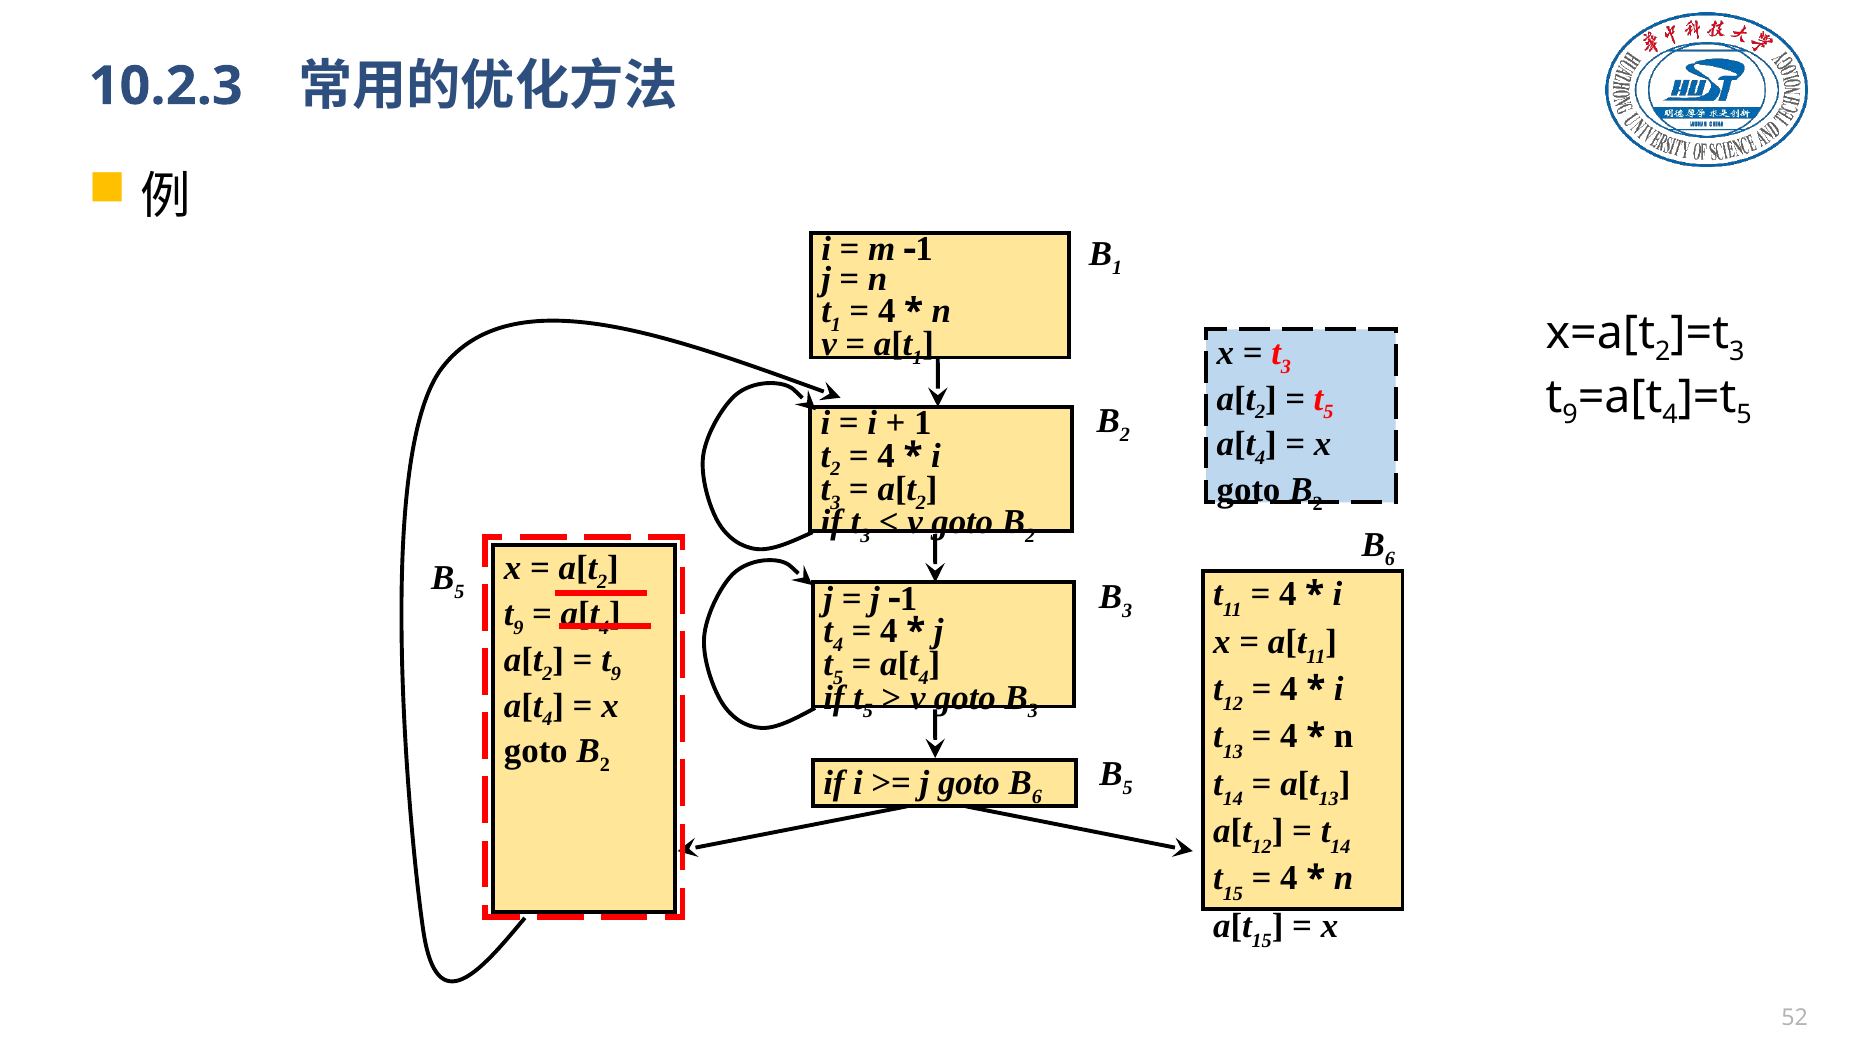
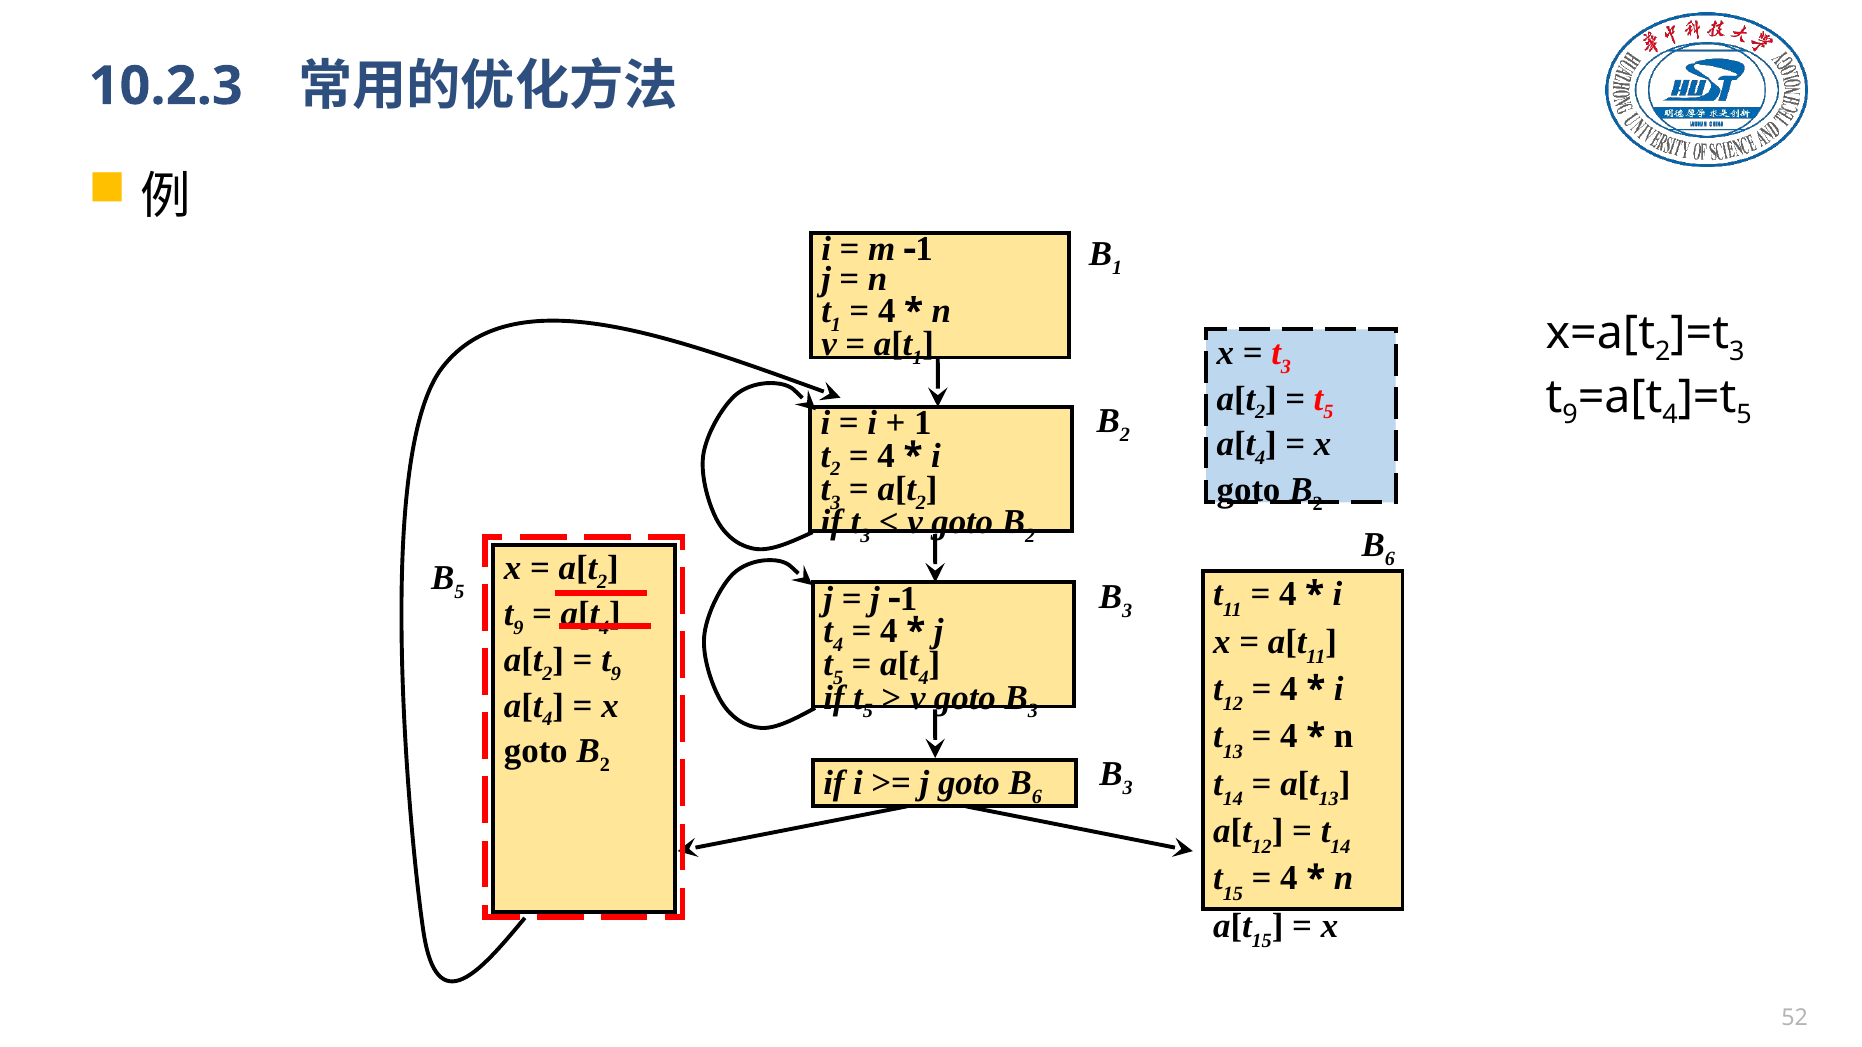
5 at (1128, 788): 5 -> 3
